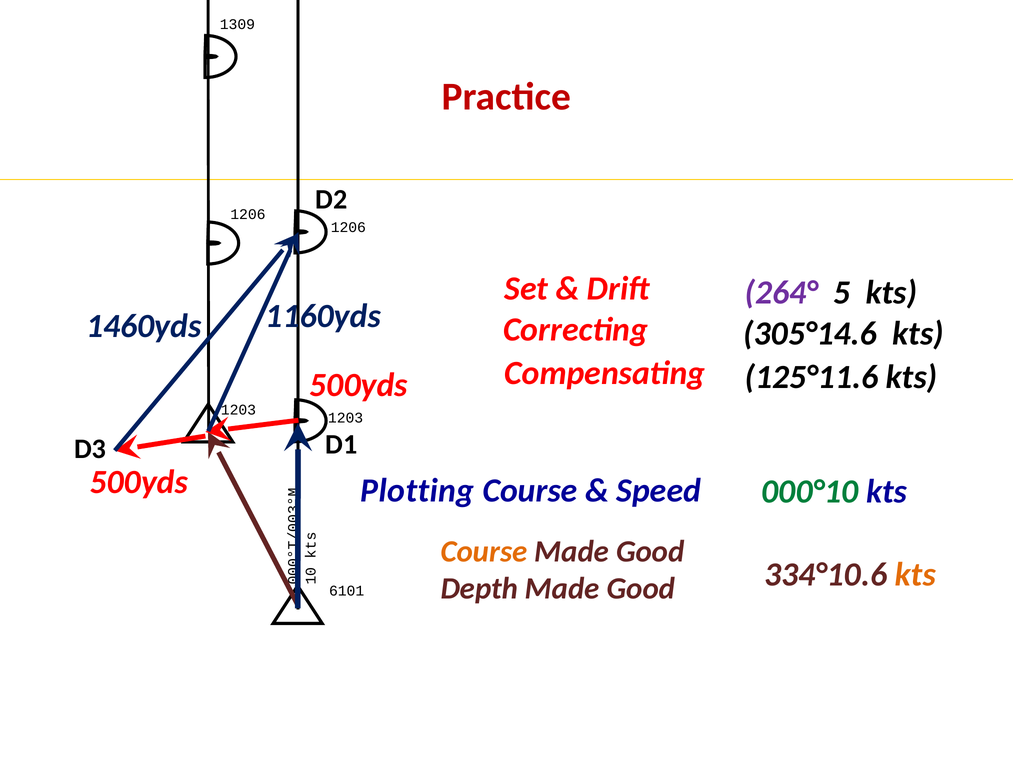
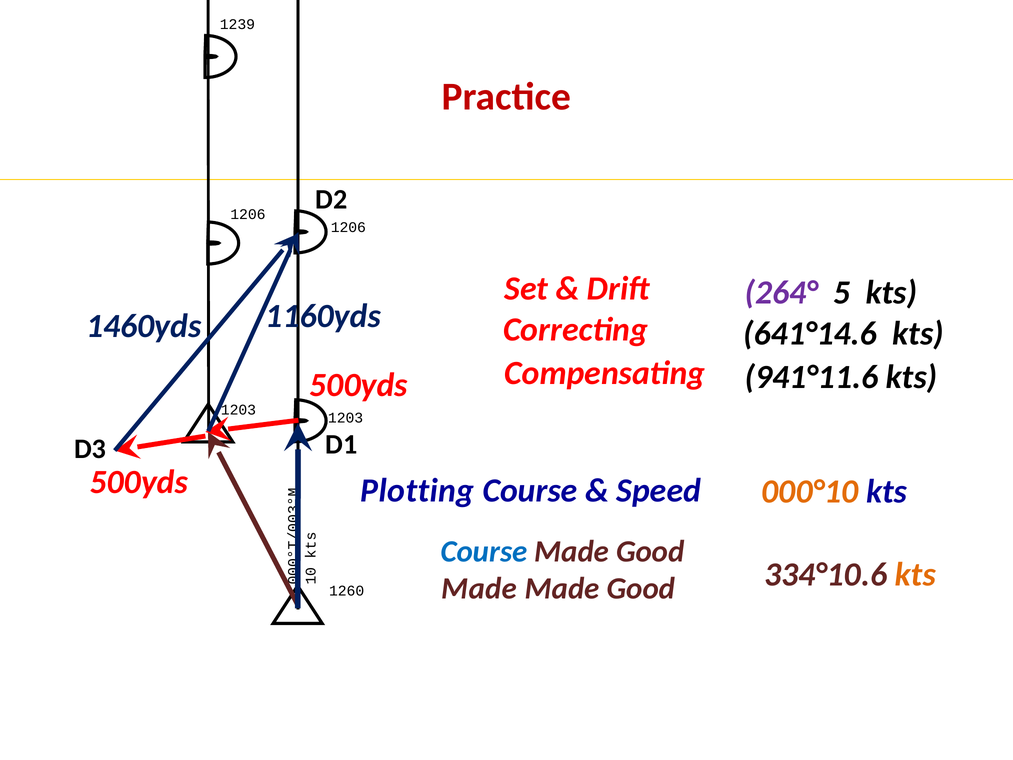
1309: 1309 -> 1239
305°14.6: 305°14.6 -> 641°14.6
125°11.6: 125°11.6 -> 941°11.6
000°10 colour: green -> orange
Course at (484, 551) colour: orange -> blue
Depth at (479, 588): Depth -> Made
6101: 6101 -> 1260
